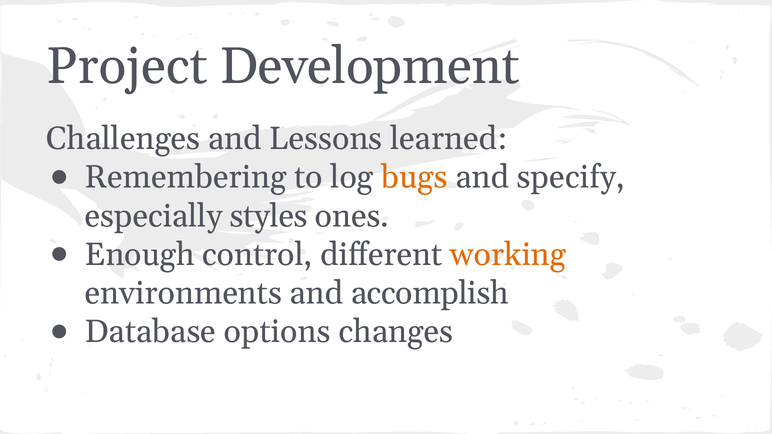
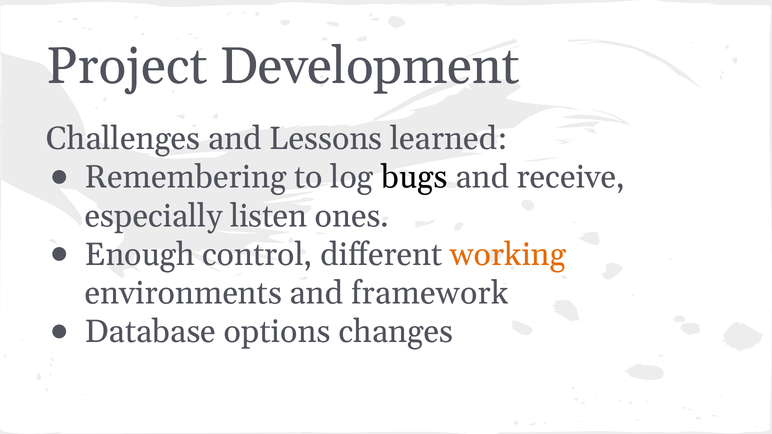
bugs colour: orange -> black
specify: specify -> receive
styles: styles -> listen
accomplish: accomplish -> framework
